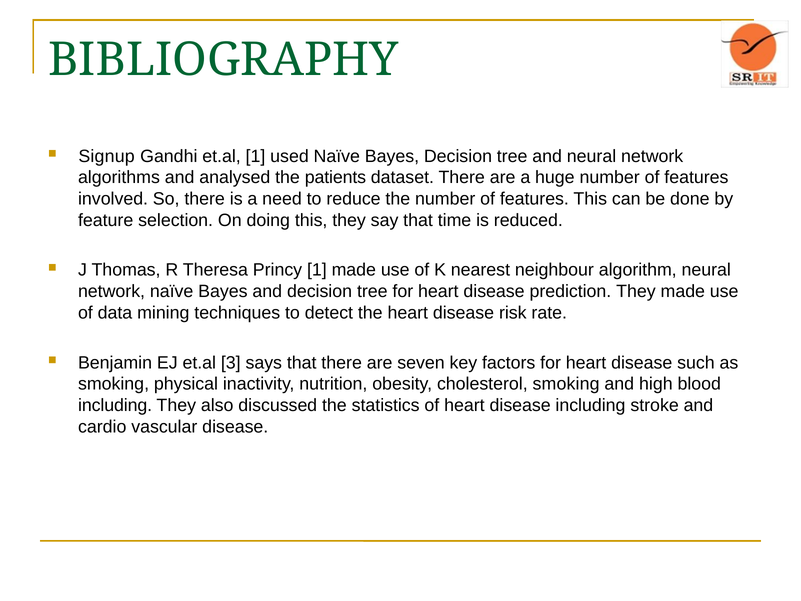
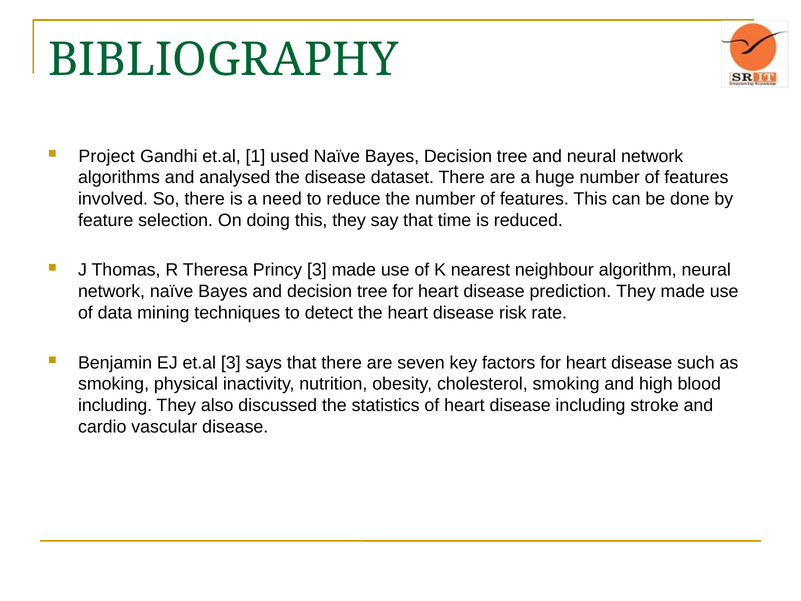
Signup: Signup -> Project
the patients: patients -> disease
Princy 1: 1 -> 3
